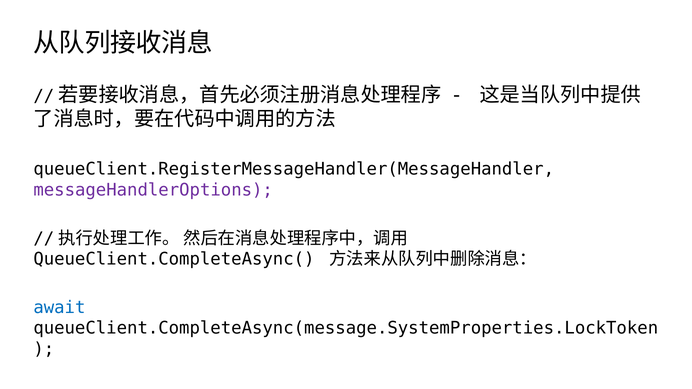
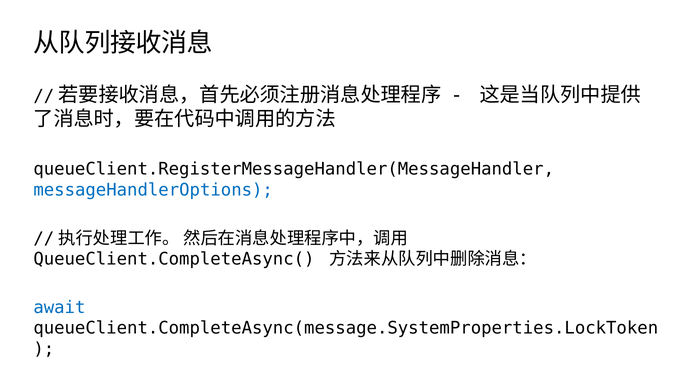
messageHandlerOptions colour: purple -> blue
